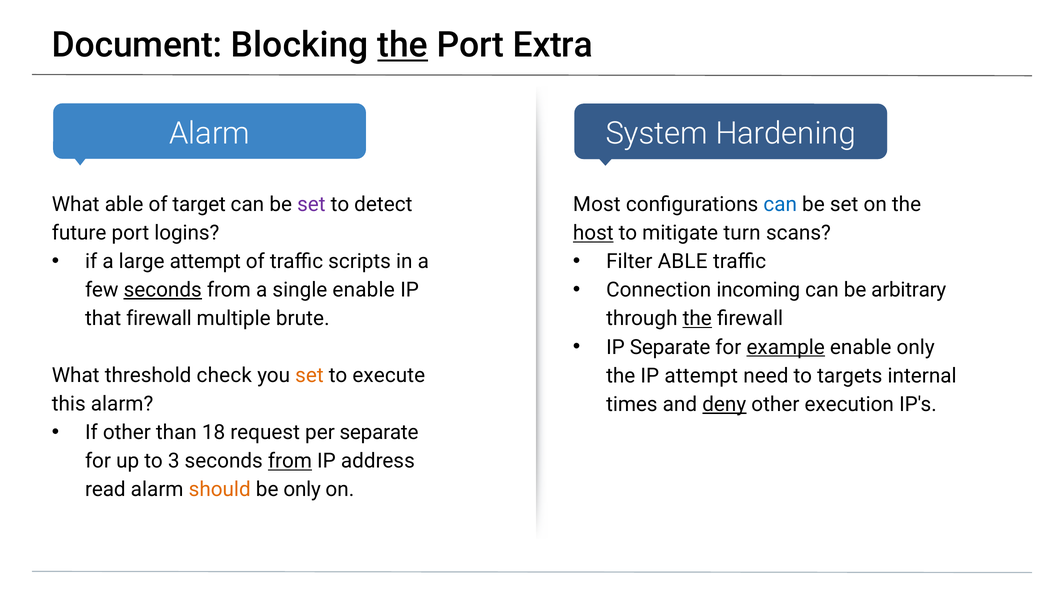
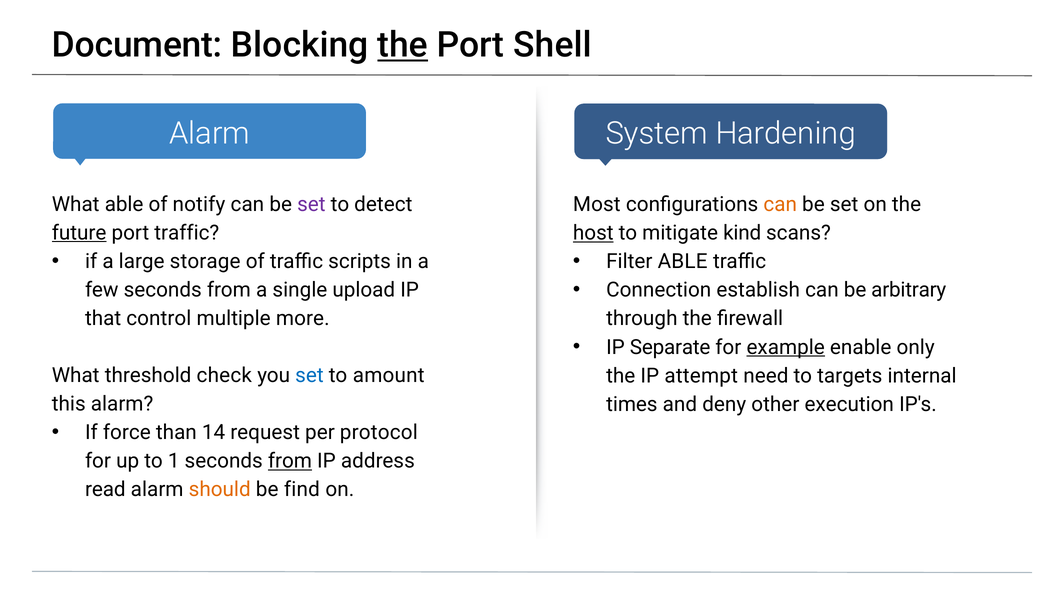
Extra: Extra -> Shell
target: target -> notify
can at (780, 204) colour: blue -> orange
future underline: none -> present
port logins: logins -> traffic
turn: turn -> kind
large attempt: attempt -> storage
incoming: incoming -> establish
seconds at (163, 290) underline: present -> none
single enable: enable -> upload
that firewall: firewall -> control
brute: brute -> more
the at (697, 318) underline: present -> none
set at (309, 375) colour: orange -> blue
execute: execute -> amount
deny underline: present -> none
If other: other -> force
18: 18 -> 14
per separate: separate -> protocol
3: 3 -> 1
be only: only -> find
